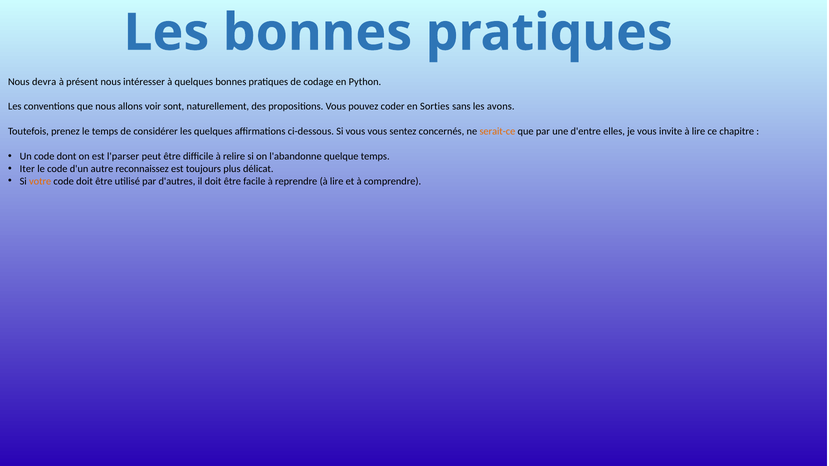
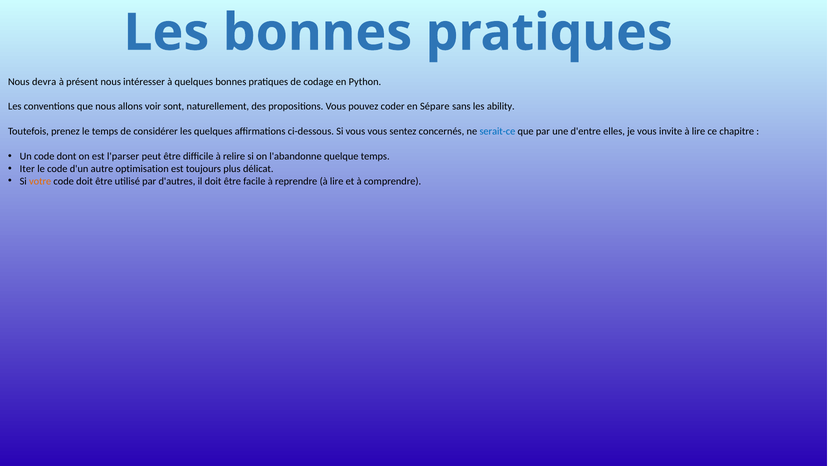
Sorties: Sorties -> Sépare
avons: avons -> ability
serait-ce colour: orange -> blue
reconnaissez: reconnaissez -> optimisation
